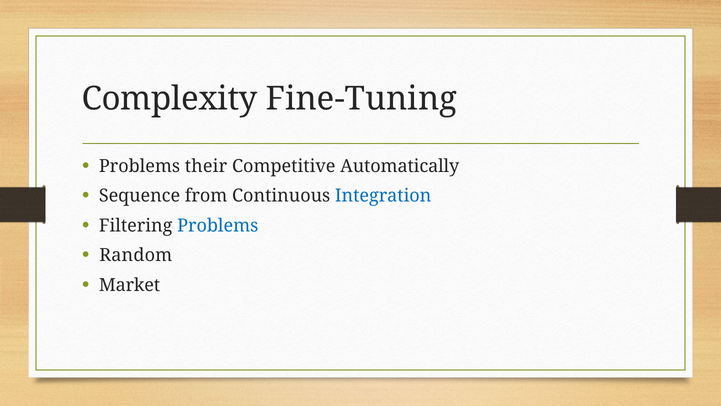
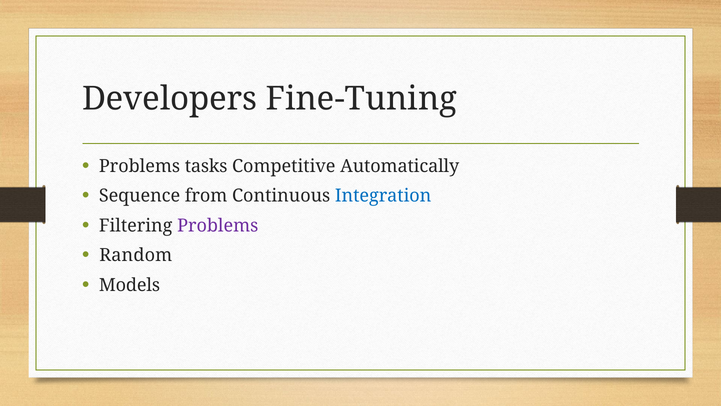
Complexity: Complexity -> Developers
their: their -> tasks
Problems at (218, 225) colour: blue -> purple
Market: Market -> Models
